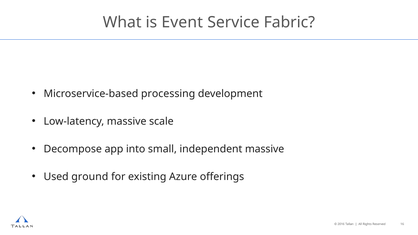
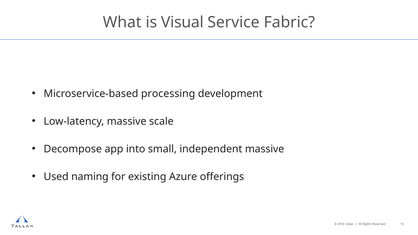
Event: Event -> Visual
ground: ground -> naming
